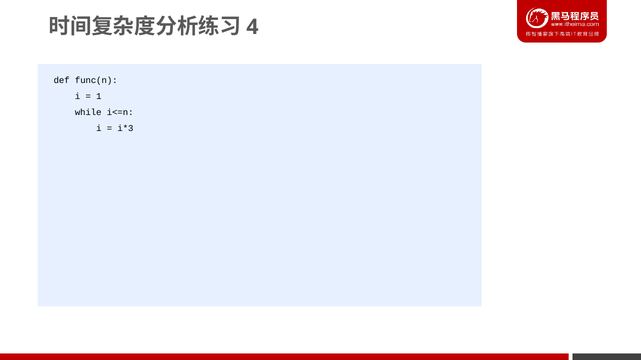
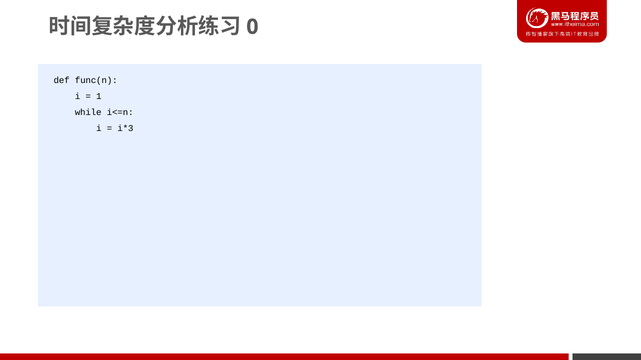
4: 4 -> 0
